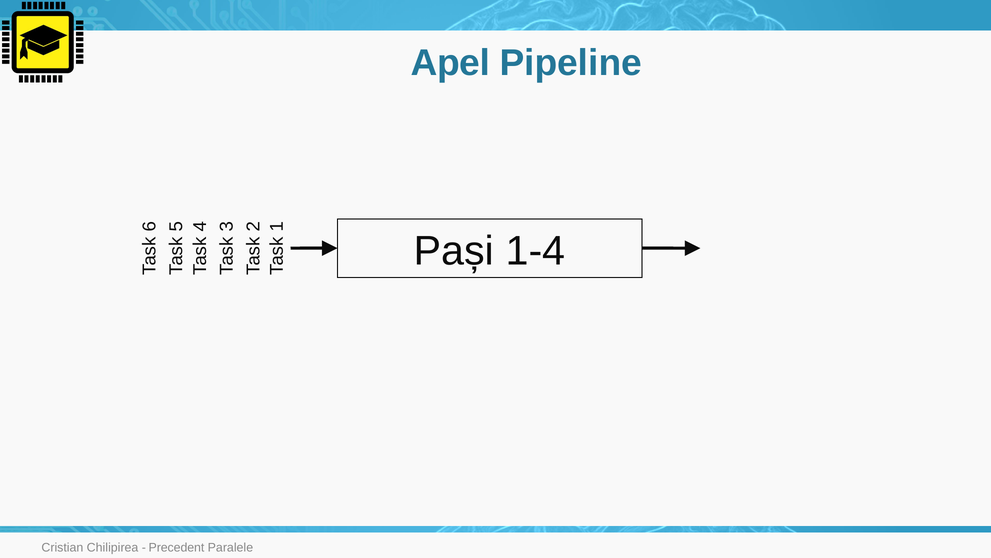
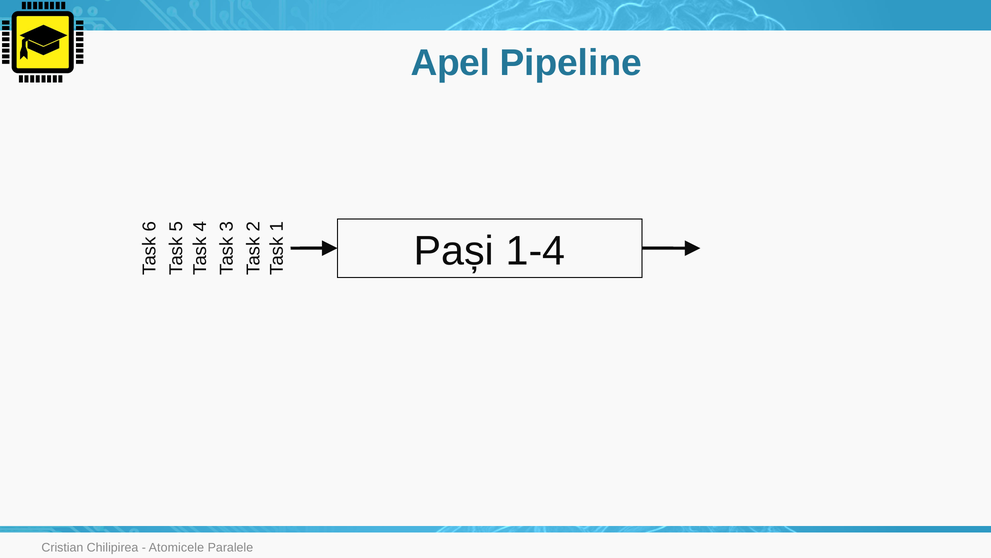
Precedent: Precedent -> Atomicele
